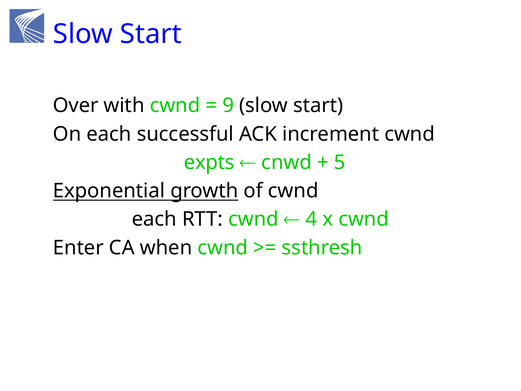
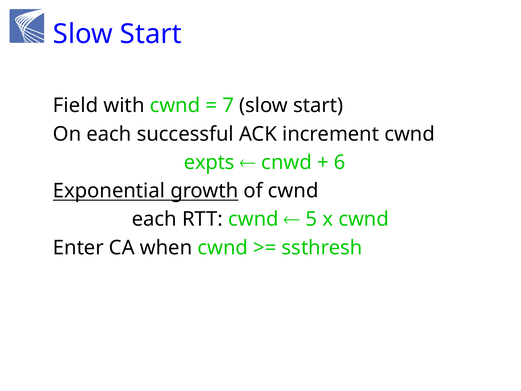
Over: Over -> Field
9: 9 -> 7
5: 5 -> 6
4: 4 -> 5
